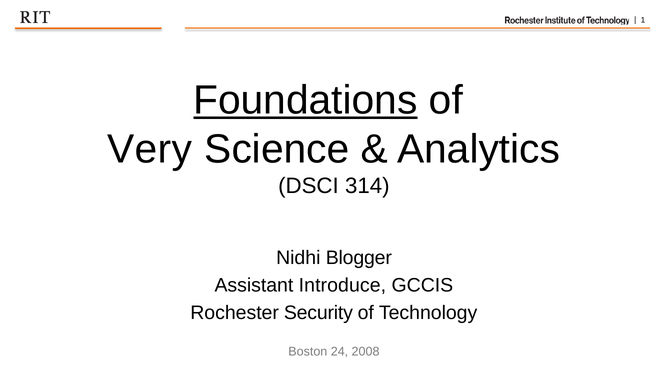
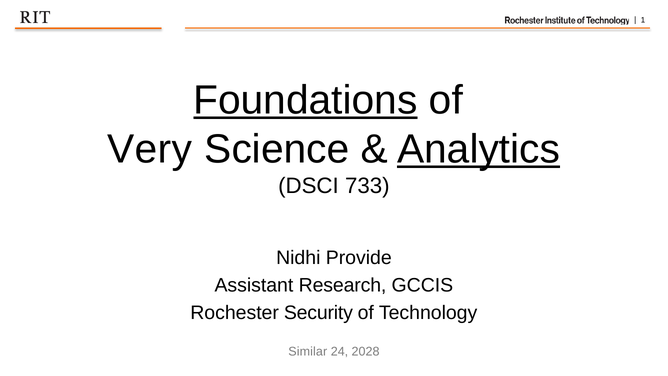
Analytics underline: none -> present
314: 314 -> 733
Blogger: Blogger -> Provide
Introduce: Introduce -> Research
Boston: Boston -> Similar
2008: 2008 -> 2028
